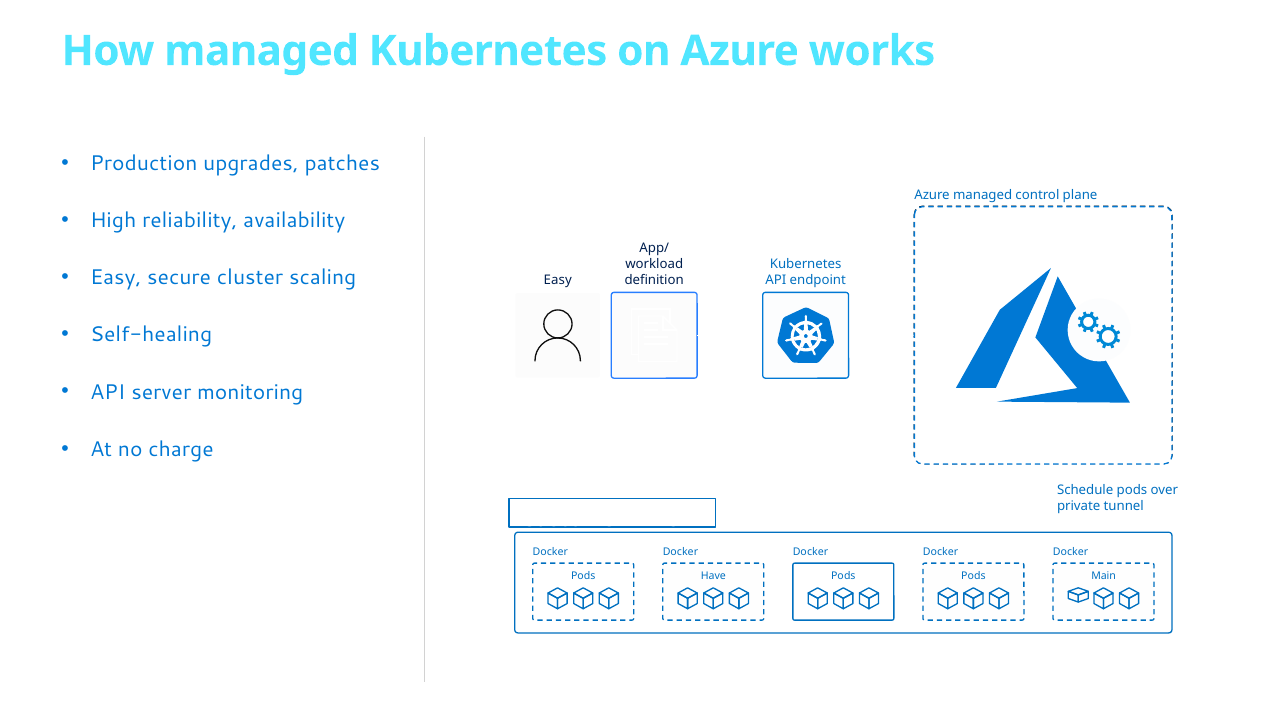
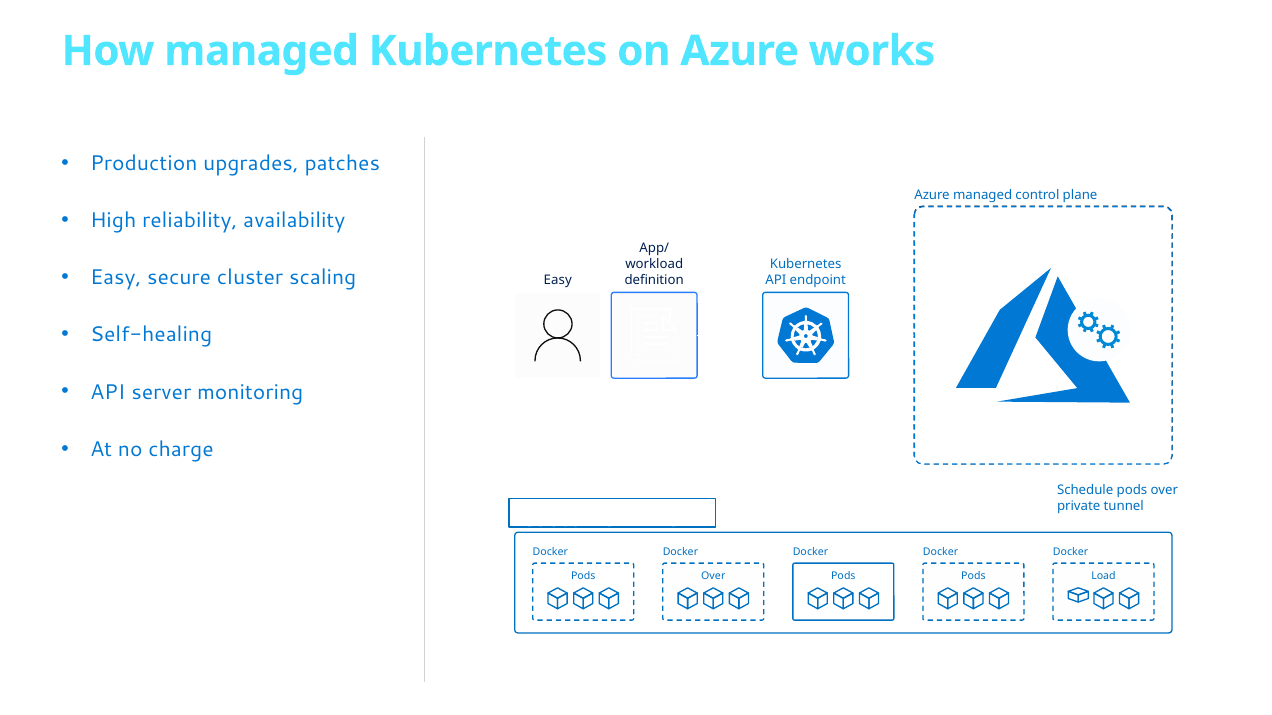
Have at (713, 576): Have -> Over
Main: Main -> Load
